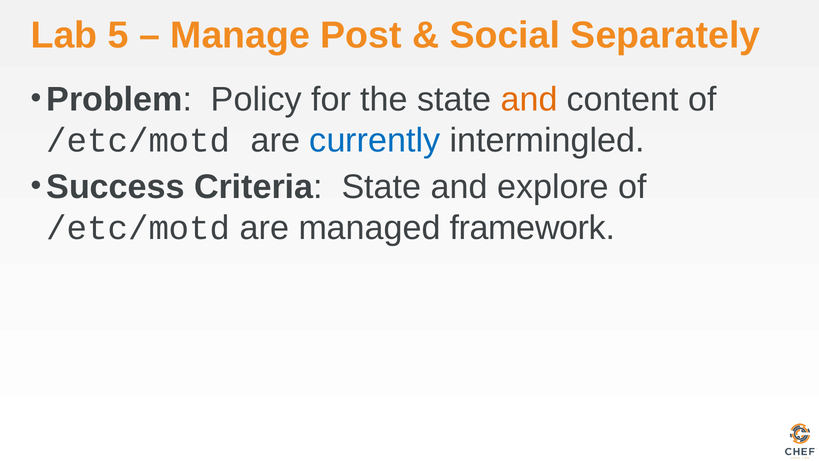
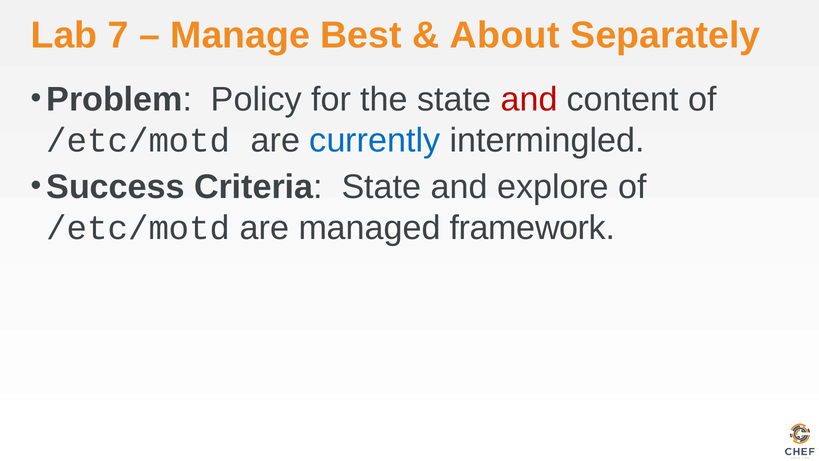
5: 5 -> 7
Post: Post -> Best
Social: Social -> About
and at (529, 100) colour: orange -> red
